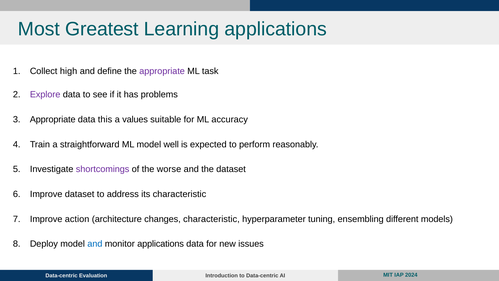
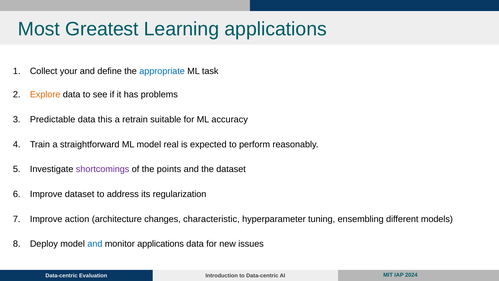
high: high -> your
appropriate at (162, 71) colour: purple -> blue
Explore colour: purple -> orange
Appropriate at (53, 119): Appropriate -> Predictable
values: values -> retrain
well: well -> real
worse: worse -> points
its characteristic: characteristic -> regularization
